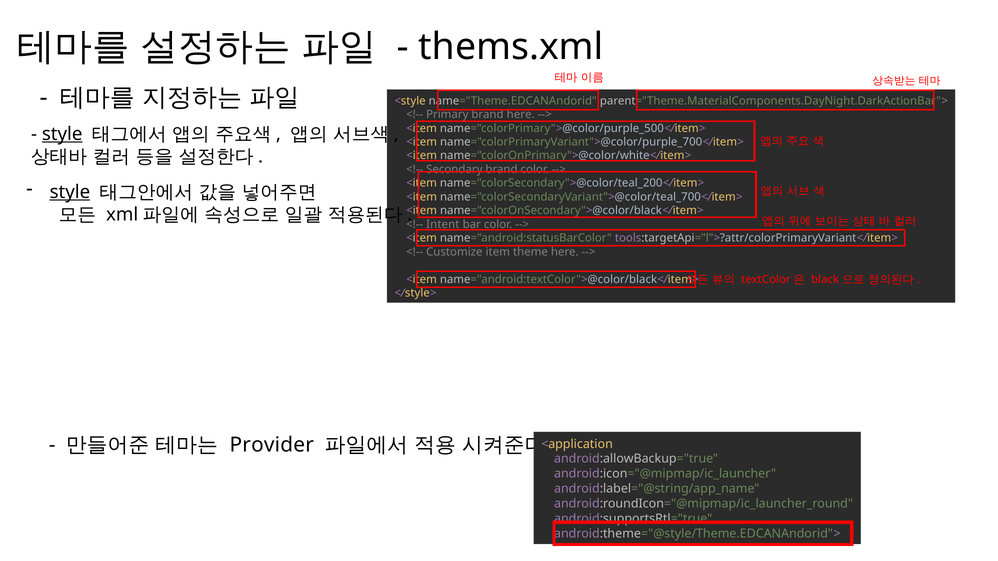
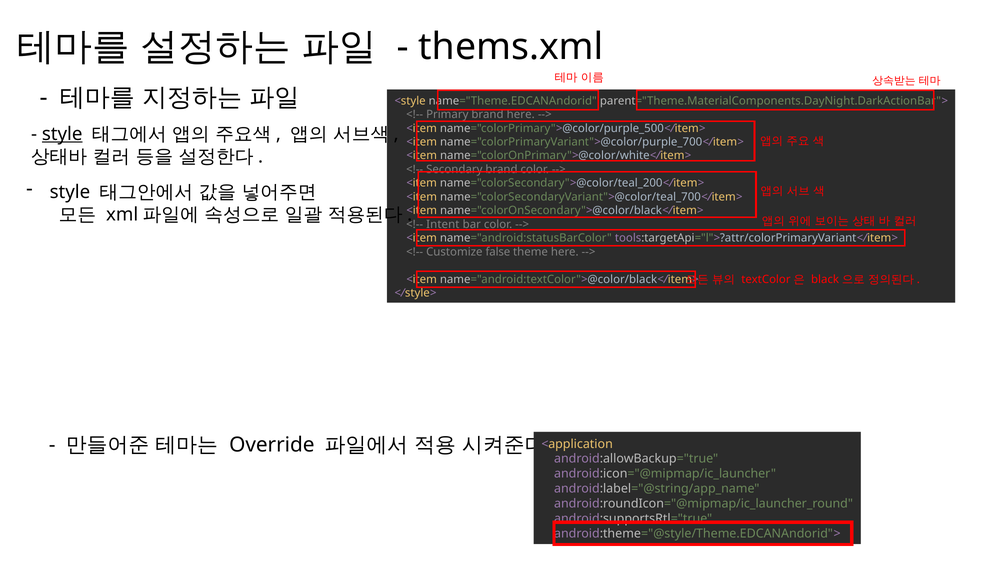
style at (70, 192) underline: present -> none
item: item -> false
Provider: Provider -> Override
